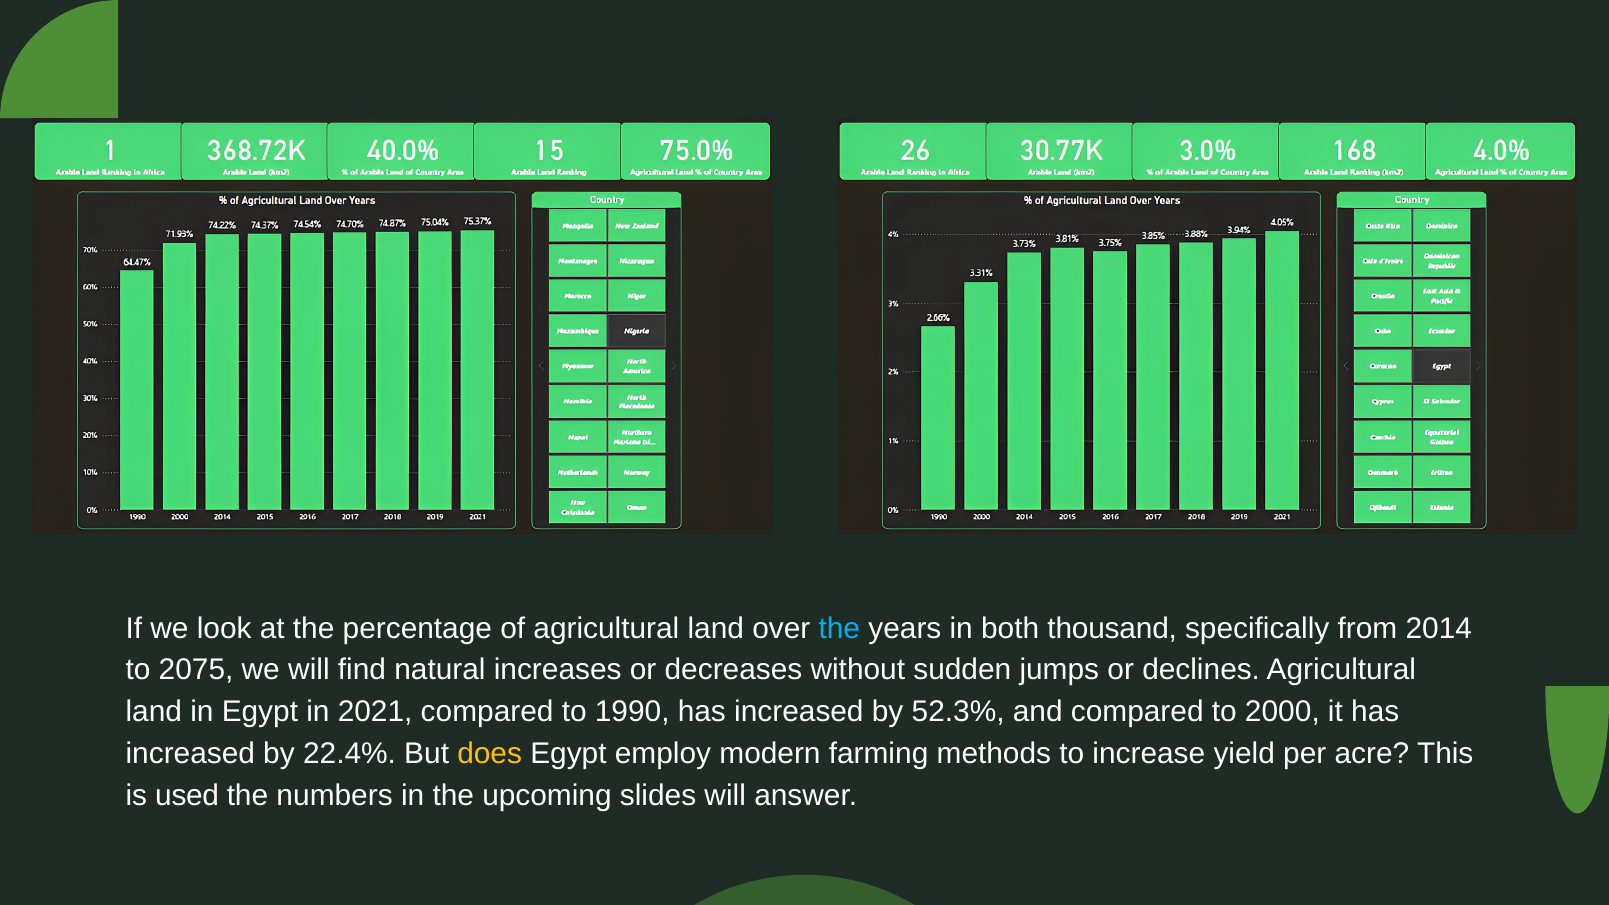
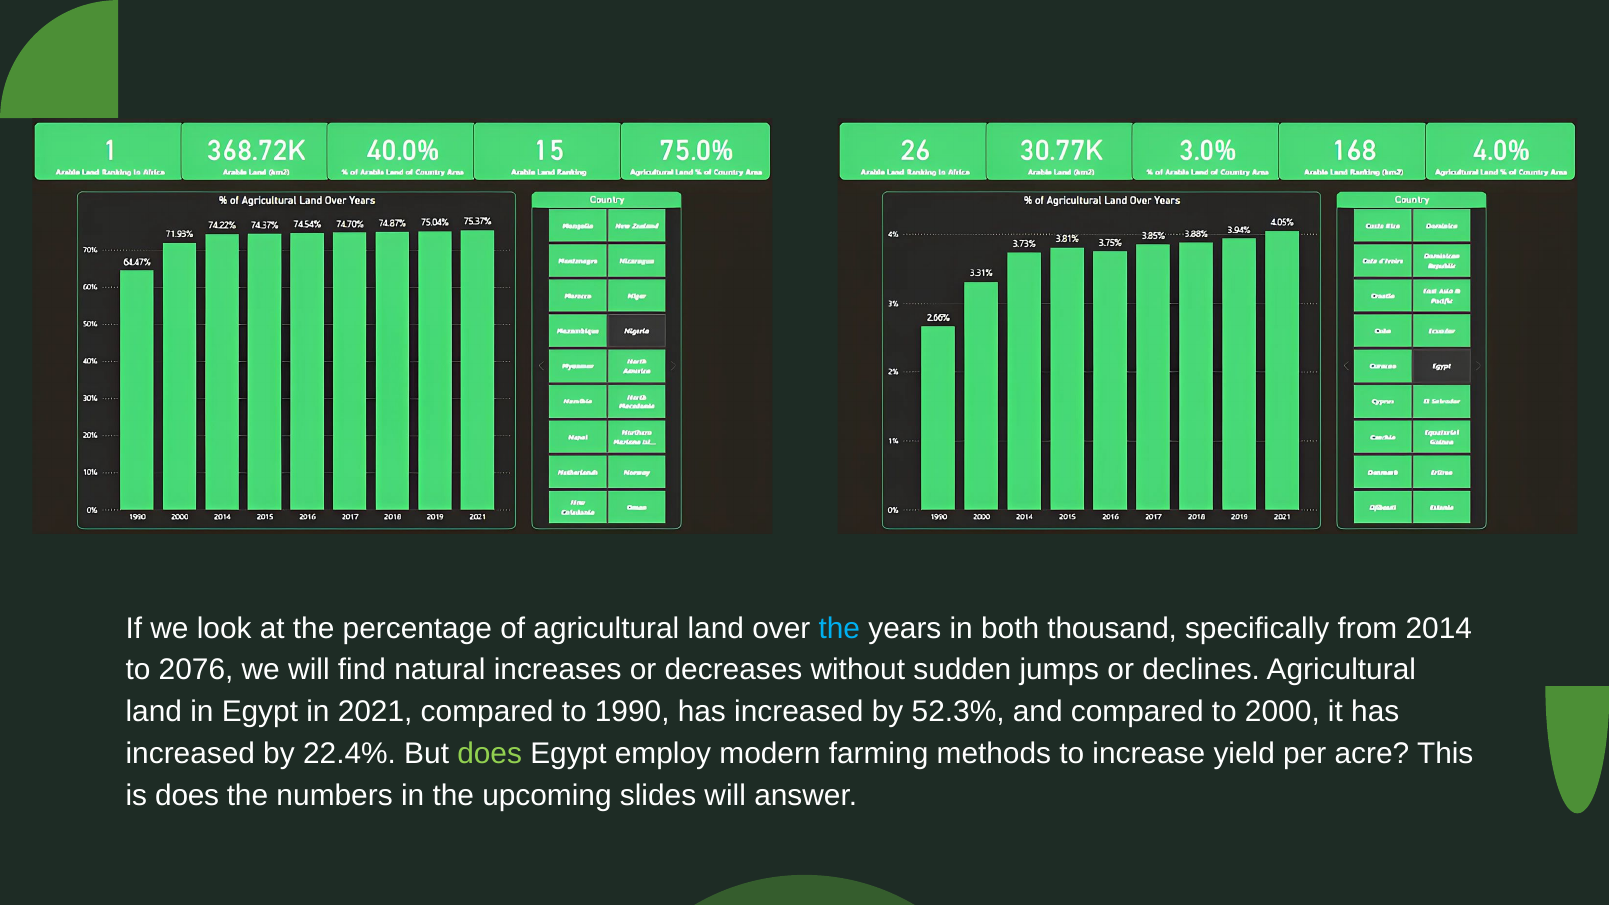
2075: 2075 -> 2076
does at (490, 754) colour: yellow -> light green
is used: used -> does
